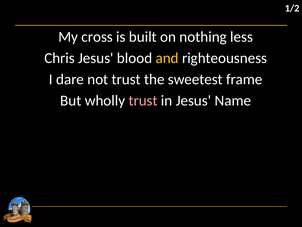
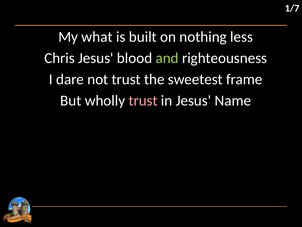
1/2: 1/2 -> 1/7
cross: cross -> what
and colour: yellow -> light green
